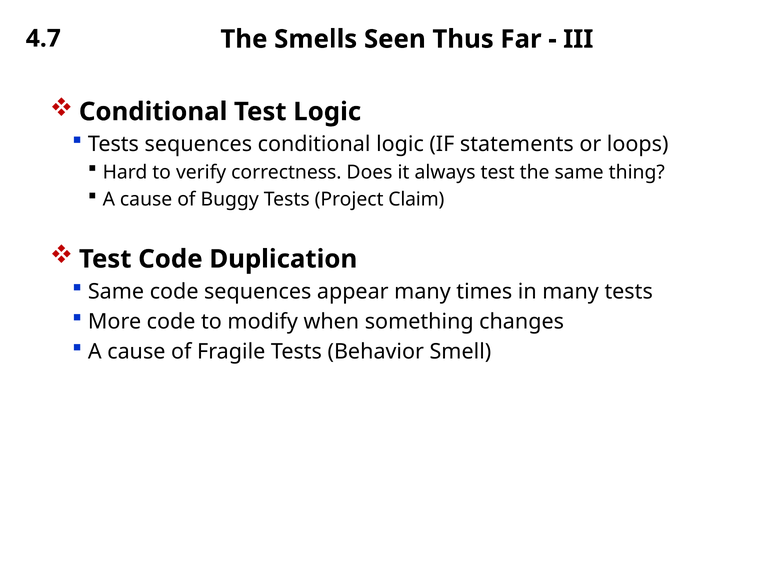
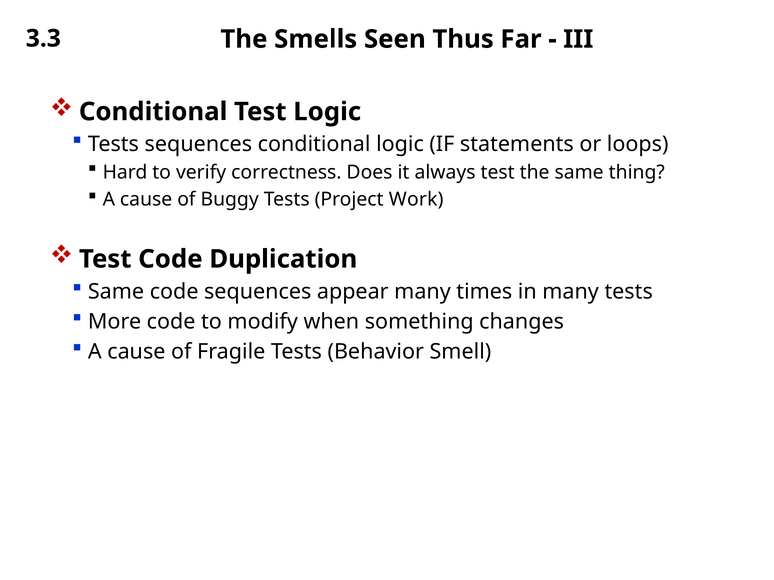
4.7: 4.7 -> 3.3
Claim: Claim -> Work
